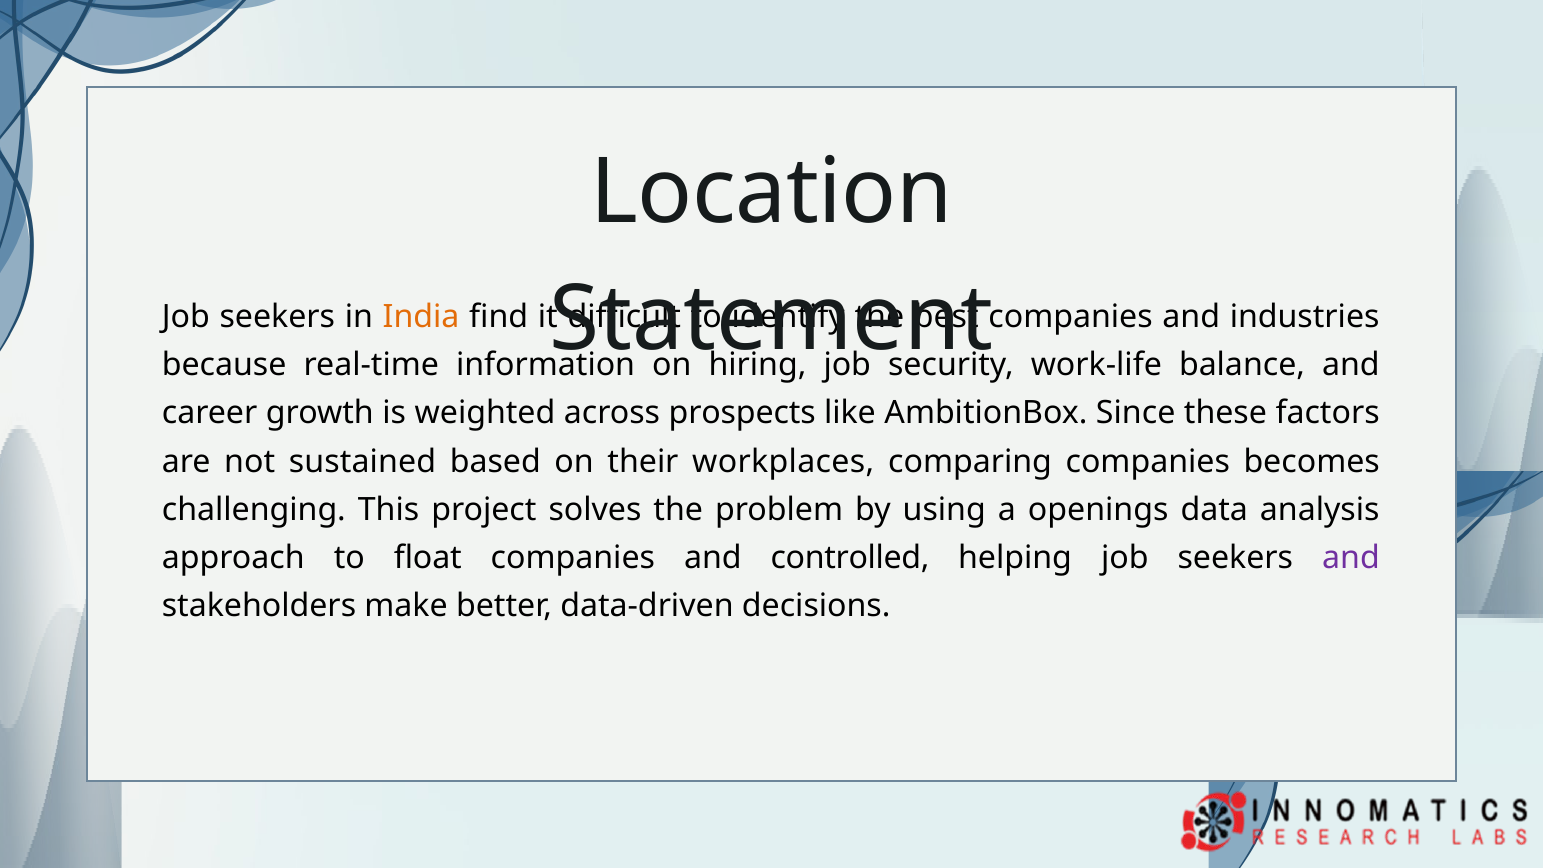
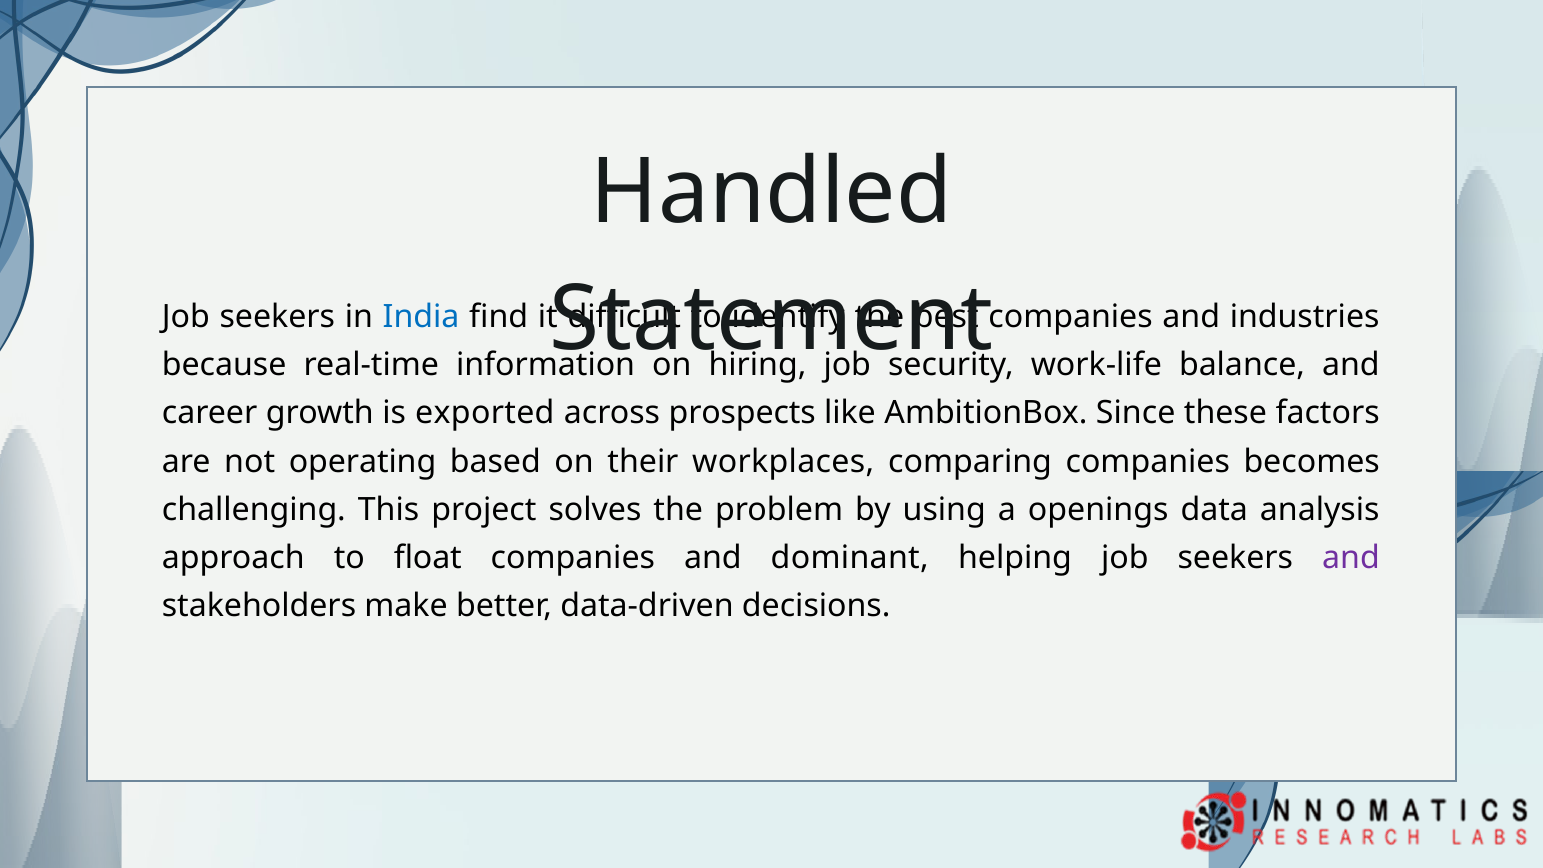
Location: Location -> Handled
India colour: orange -> blue
weighted: weighted -> exported
sustained: sustained -> operating
controlled: controlled -> dominant
